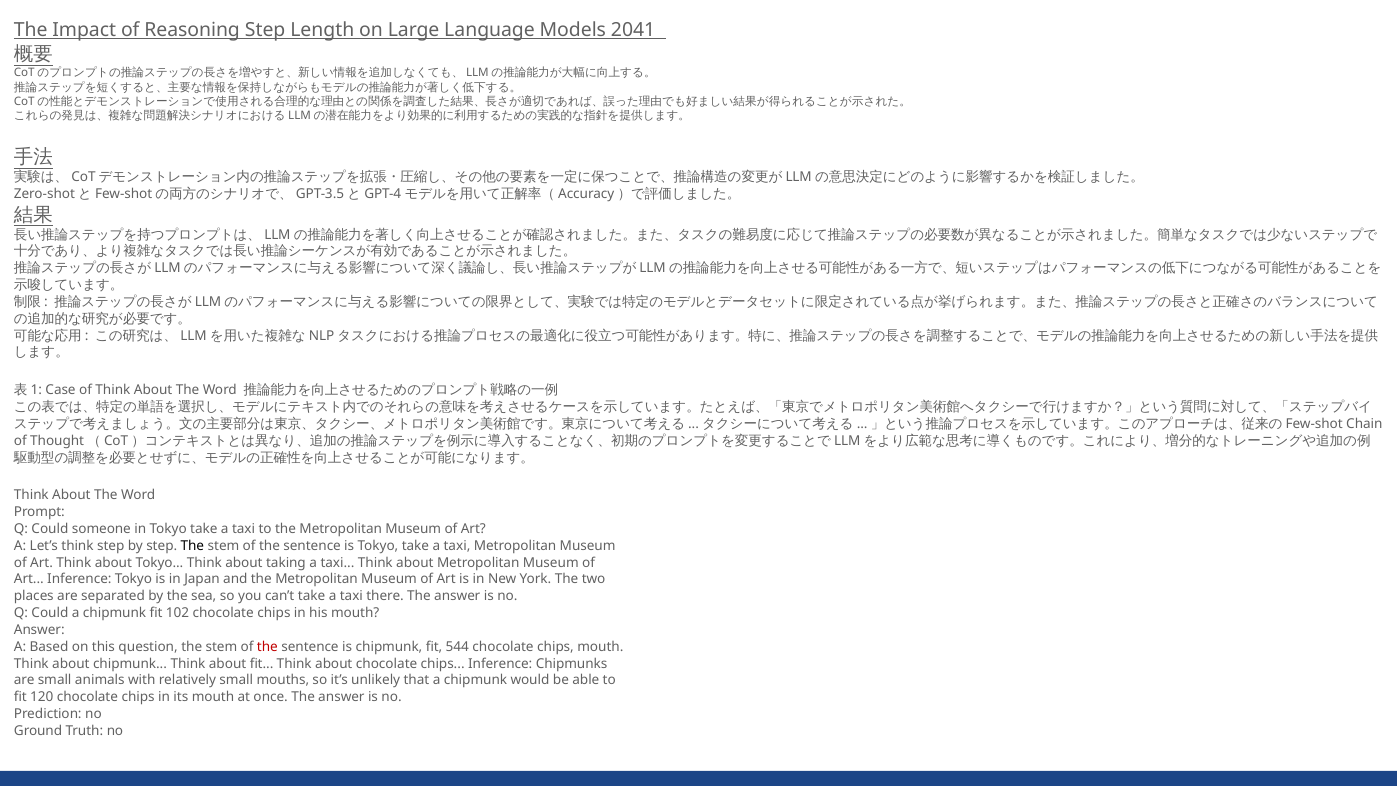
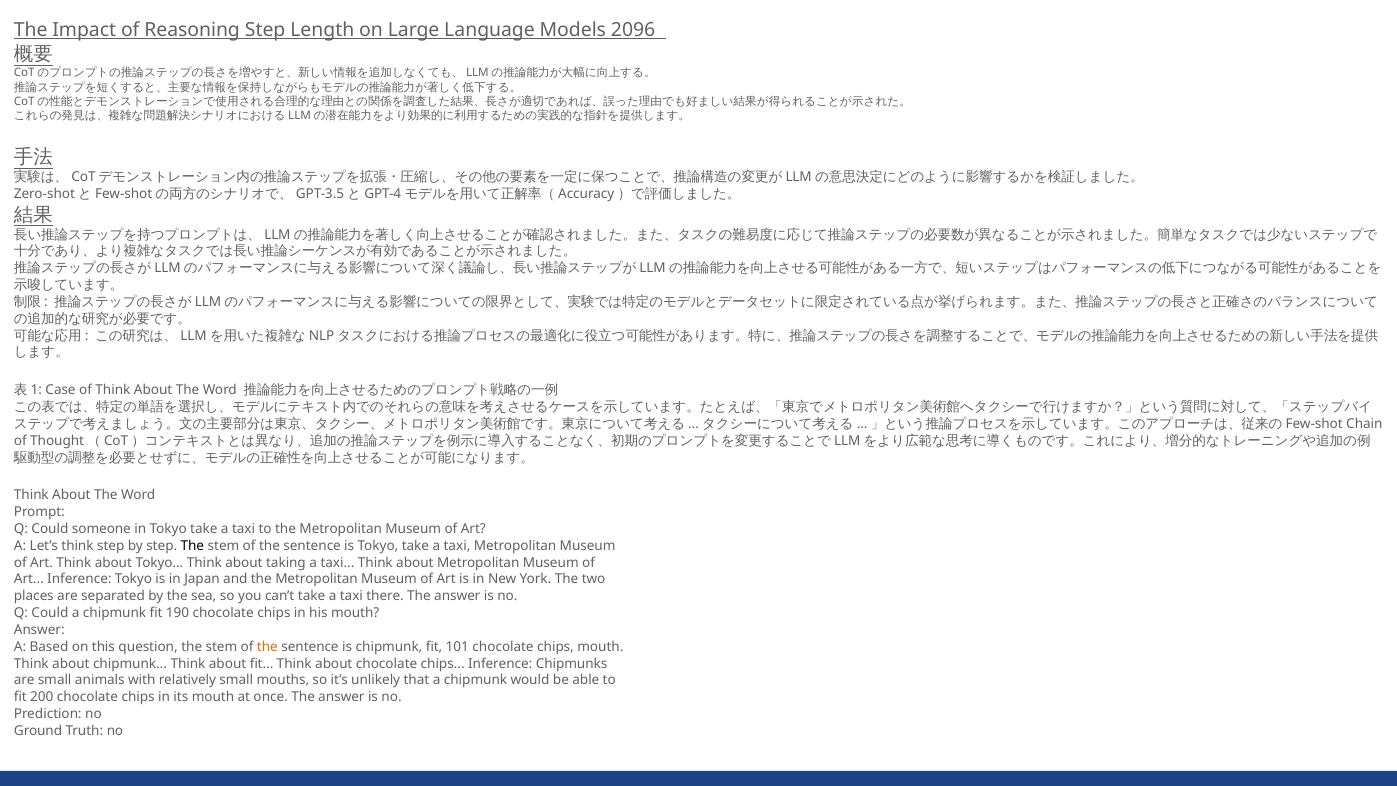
2041: 2041 -> 2096
102: 102 -> 190
the at (267, 647) colour: red -> orange
544: 544 -> 101
120: 120 -> 200
